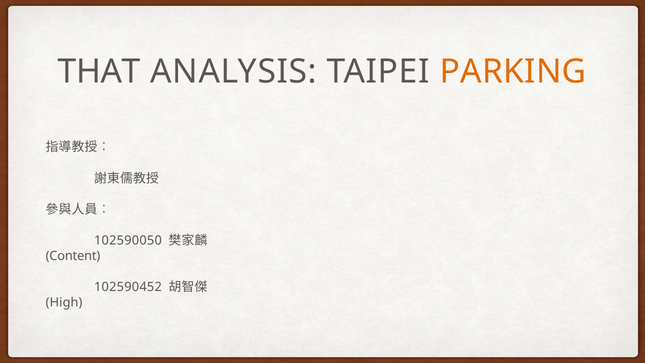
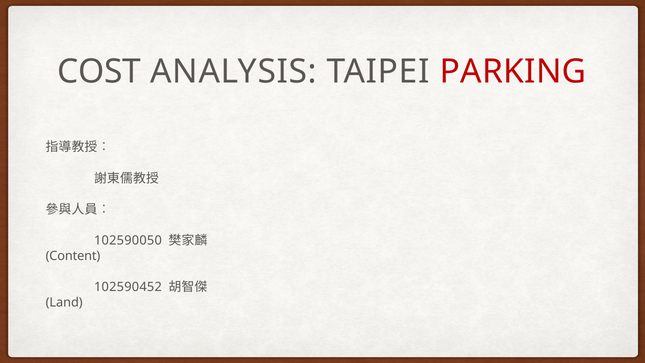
THAT: THAT -> COST
PARKING colour: orange -> red
High: High -> Land
